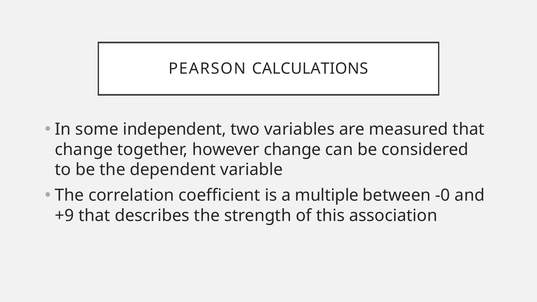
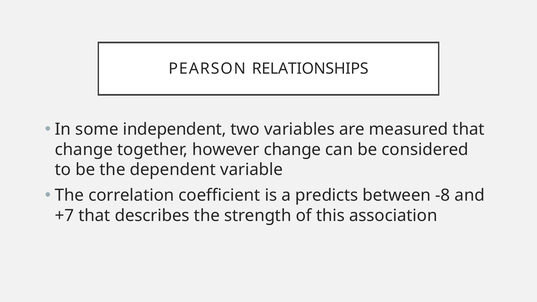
CALCULATIONS: CALCULATIONS -> RELATIONSHIPS
multiple: multiple -> predicts
-0: -0 -> -8
+9: +9 -> +7
